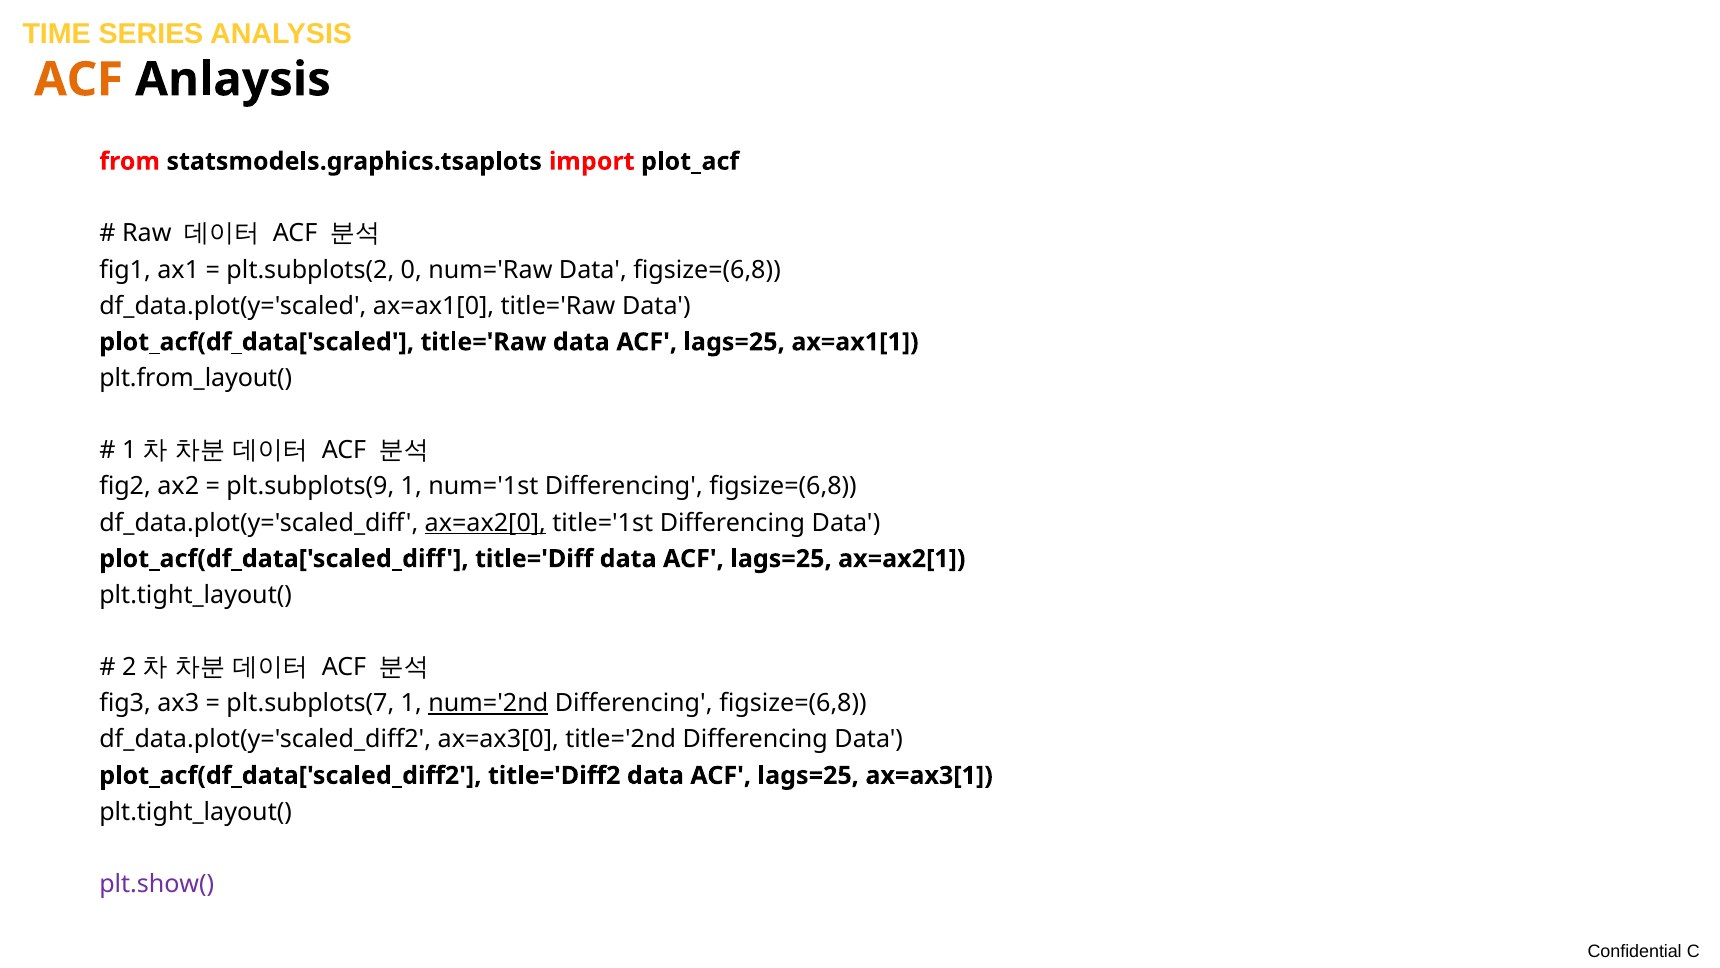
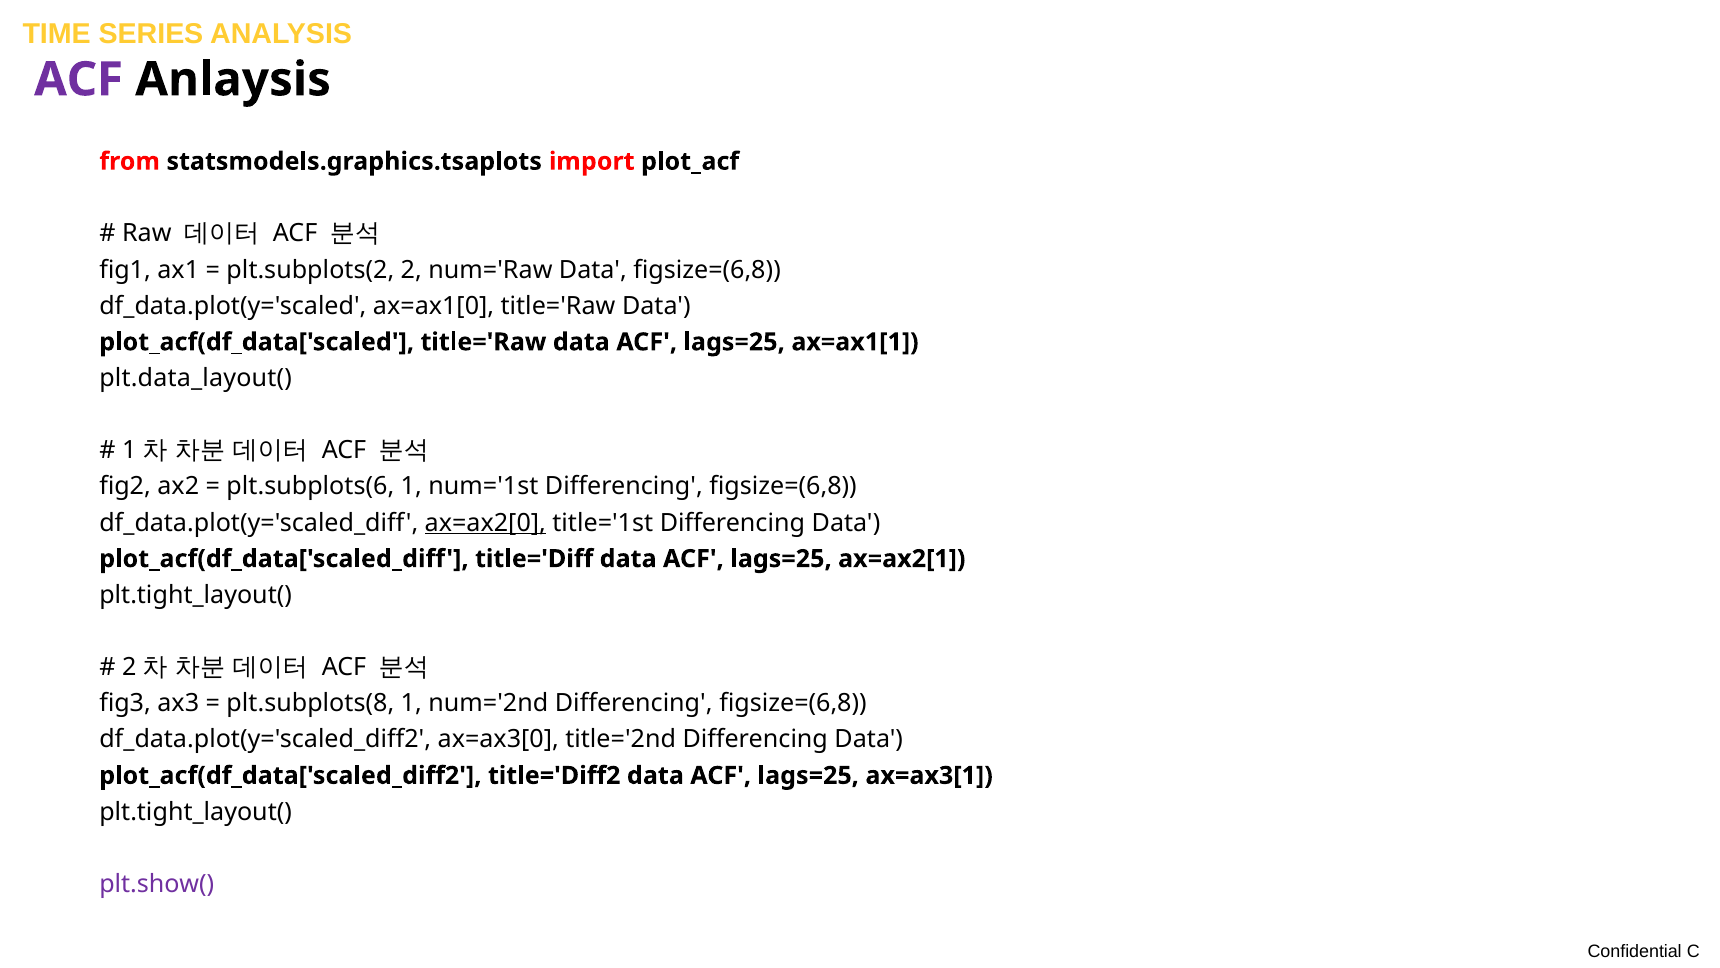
ACF at (79, 80) colour: orange -> purple
0: 0 -> 2
plt.from_layout(: plt.from_layout( -> plt.data_layout(
plt.subplots(9: plt.subplots(9 -> plt.subplots(6
plt.subplots(7: plt.subplots(7 -> plt.subplots(8
num='2nd underline: present -> none
